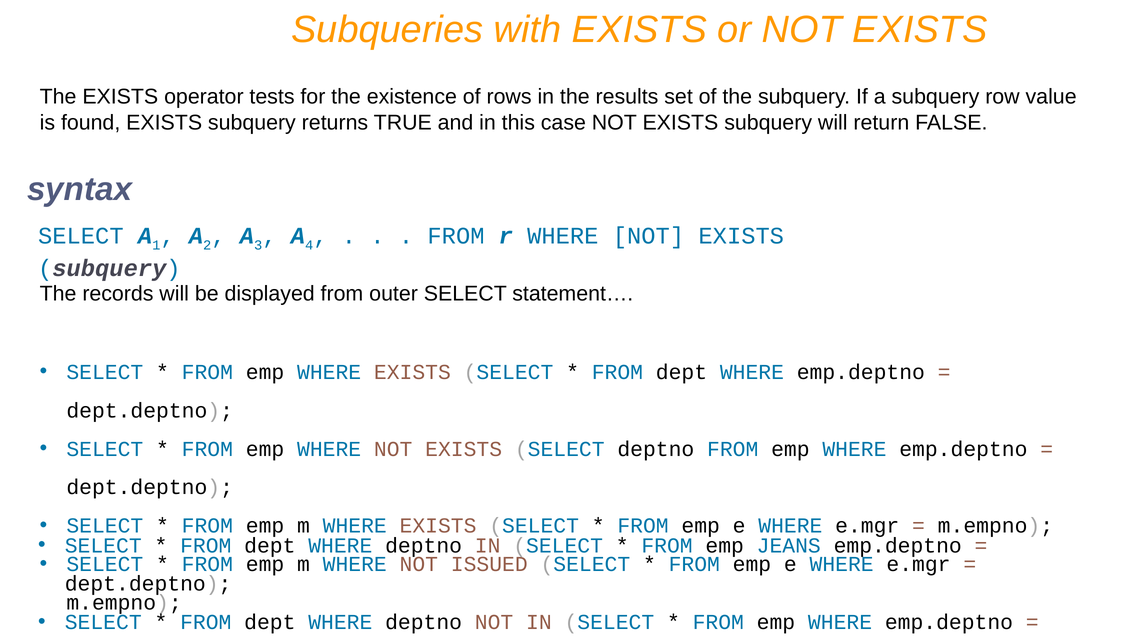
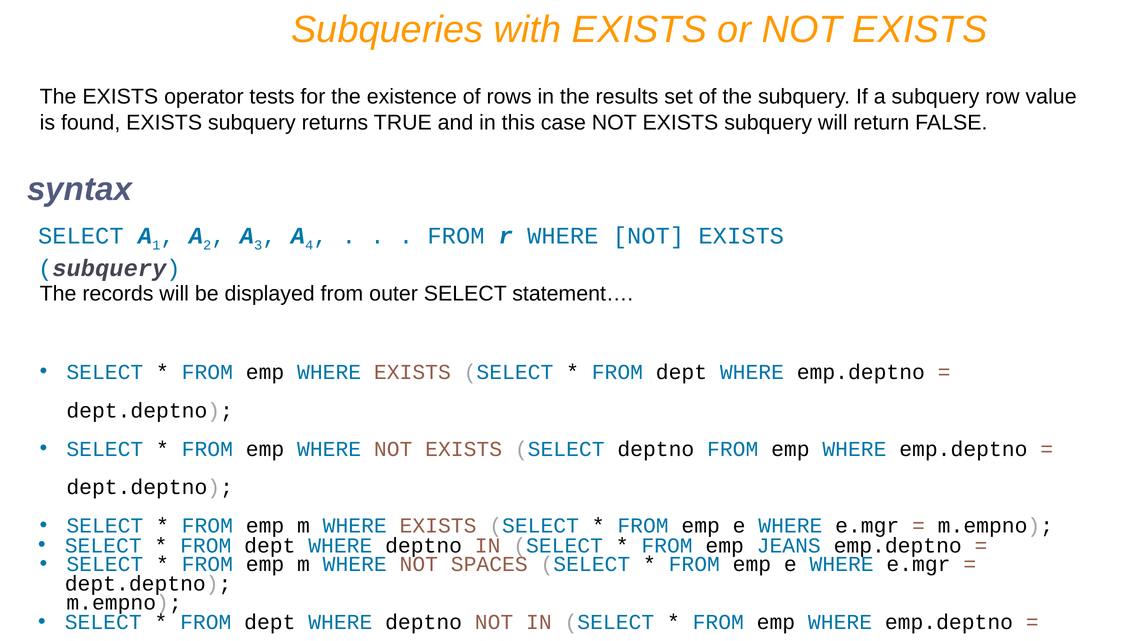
ISSUED: ISSUED -> SPACES
